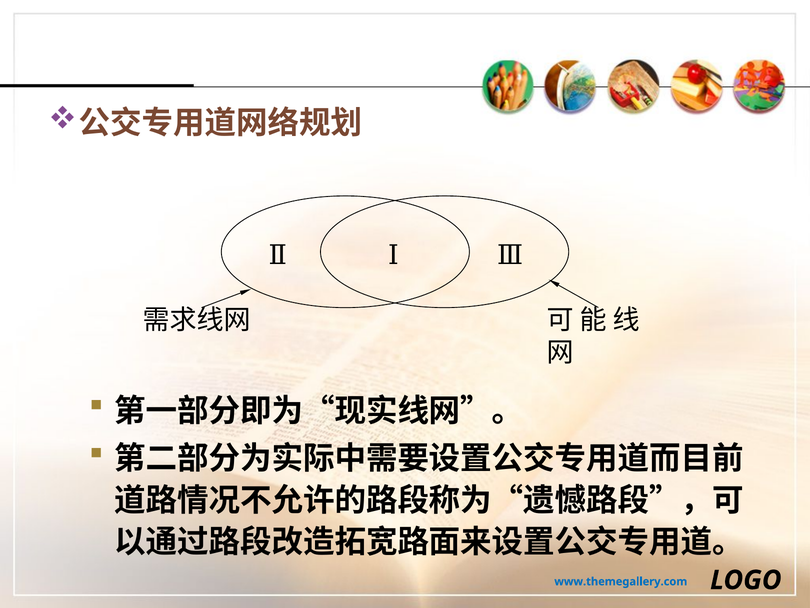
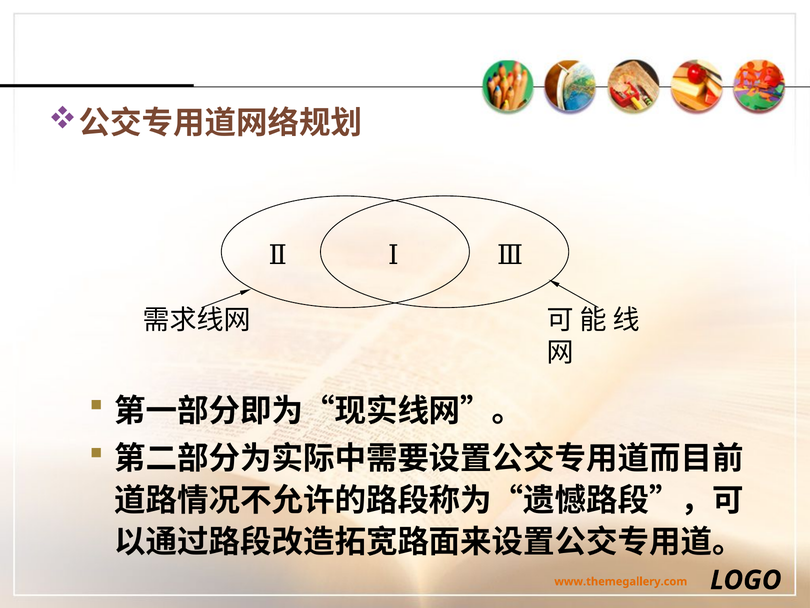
www.themegallery.com colour: blue -> orange
